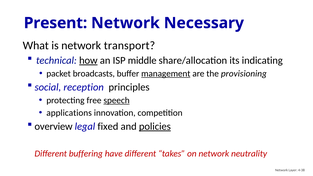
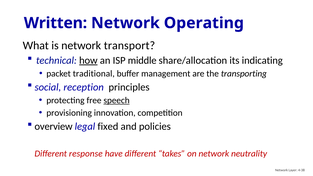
Present: Present -> Written
Necessary: Necessary -> Operating
broadcasts: broadcasts -> traditional
management underline: present -> none
provisioning: provisioning -> transporting
applications: applications -> provisioning
policies underline: present -> none
buffering: buffering -> response
